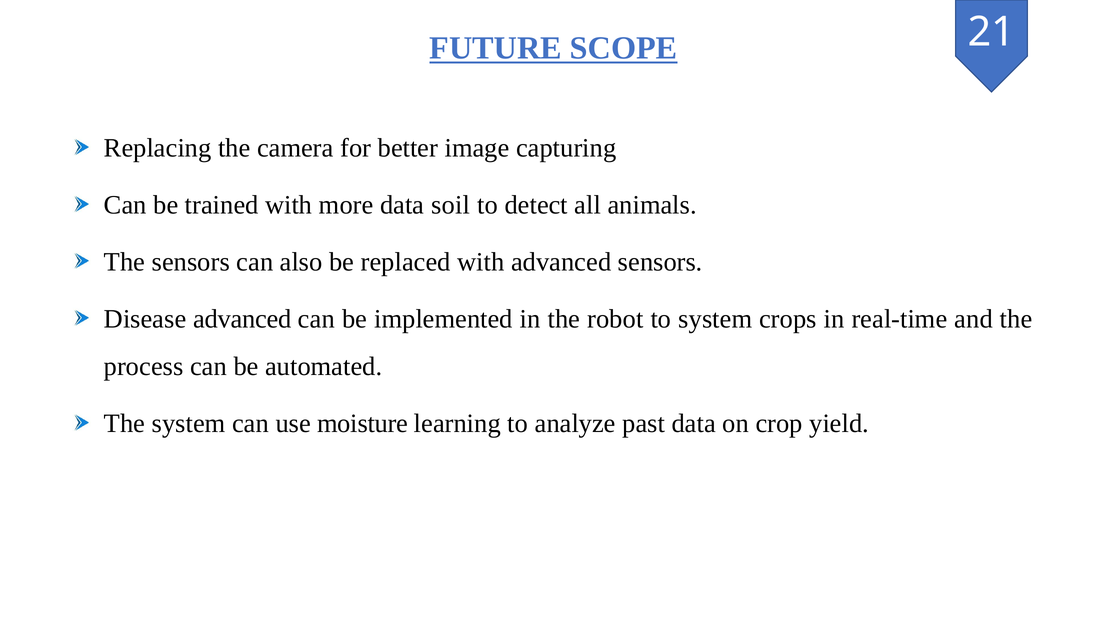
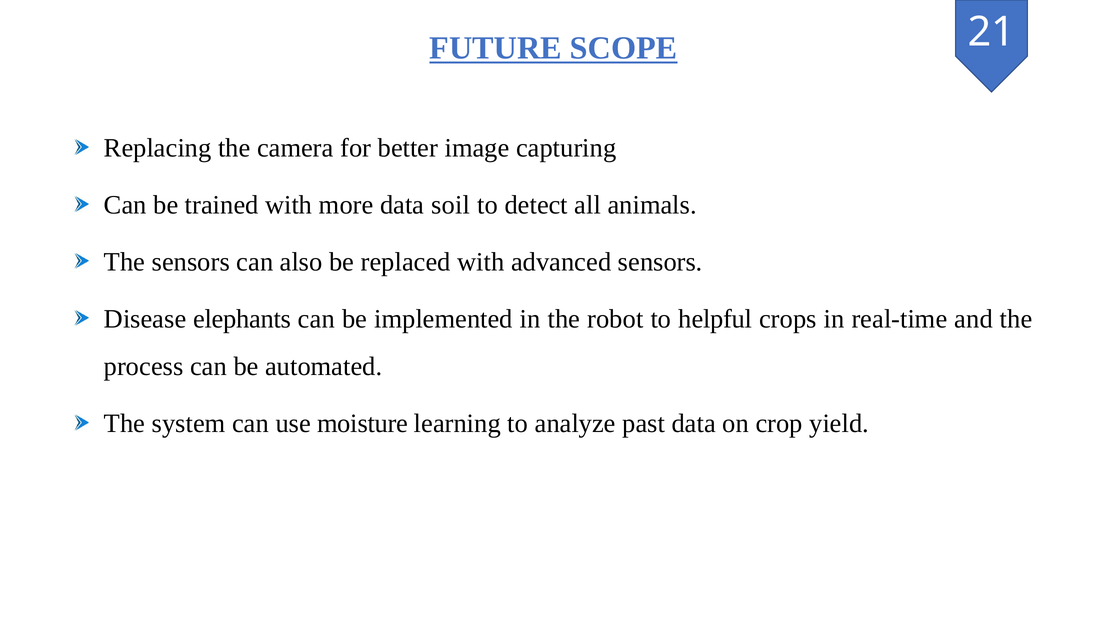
Disease advanced: advanced -> elephants
to system: system -> helpful
